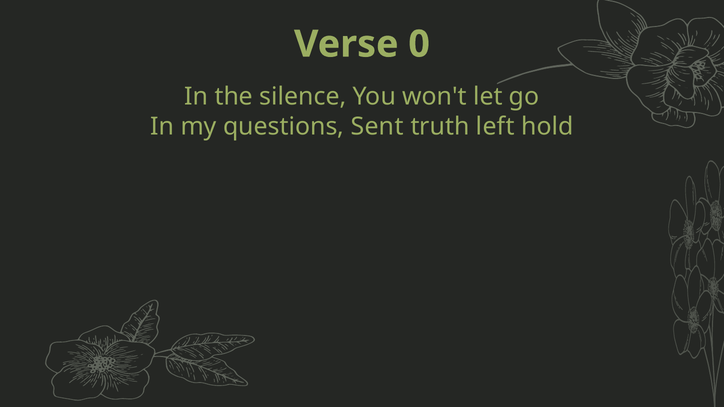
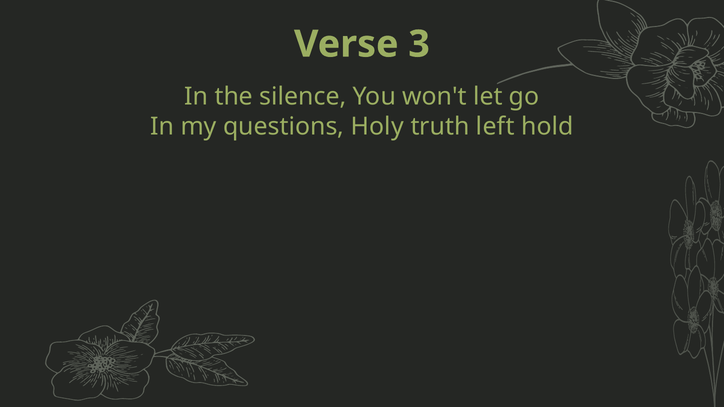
0: 0 -> 3
Sent: Sent -> Holy
